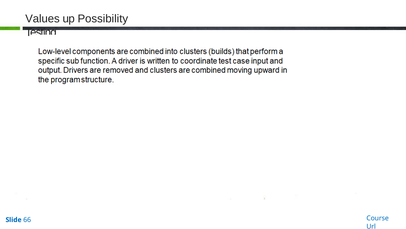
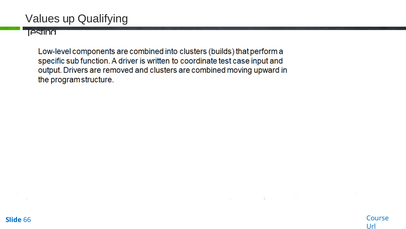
Possibility: Possibility -> Qualifying
